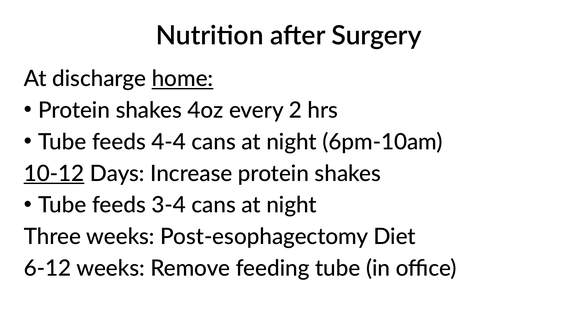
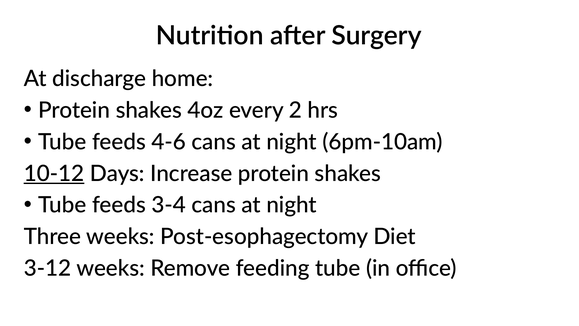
home underline: present -> none
4-4: 4-4 -> 4-6
6-12: 6-12 -> 3-12
